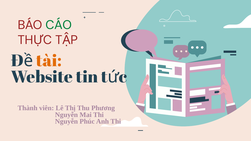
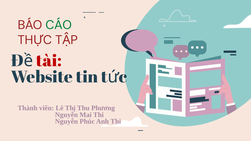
tài colour: orange -> red
